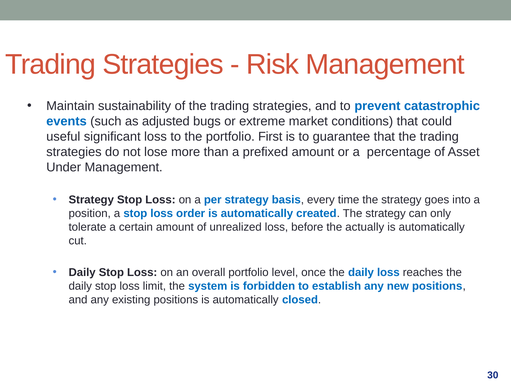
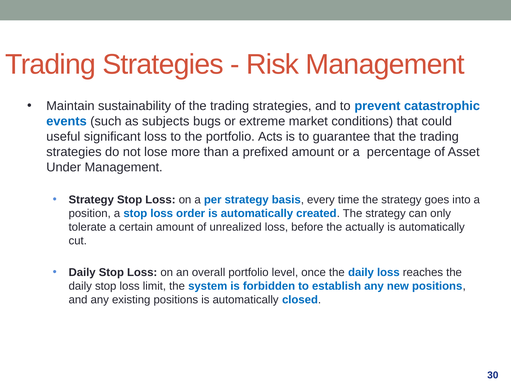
adjusted: adjusted -> subjects
First: First -> Acts
